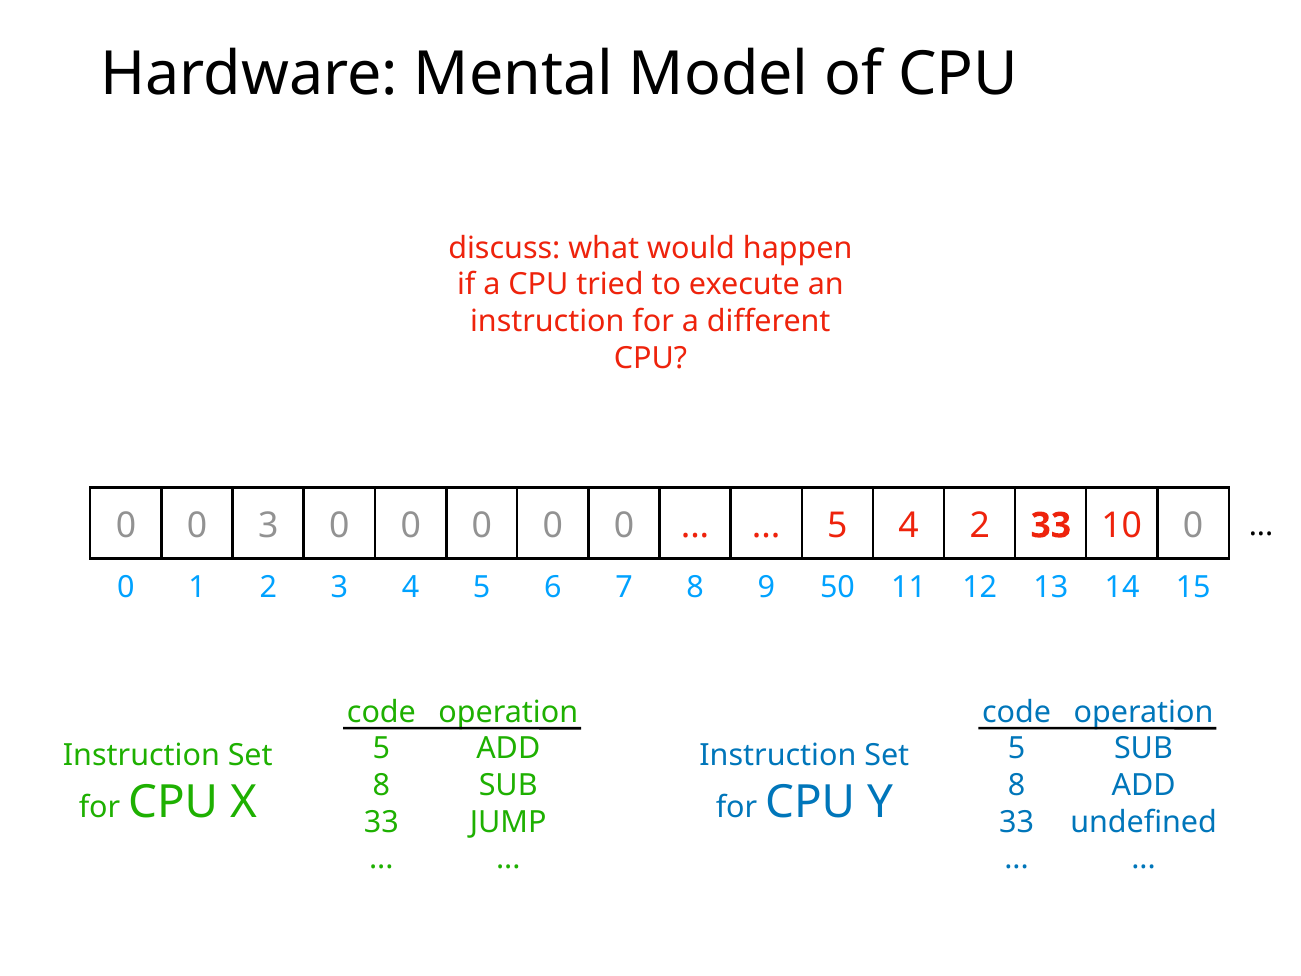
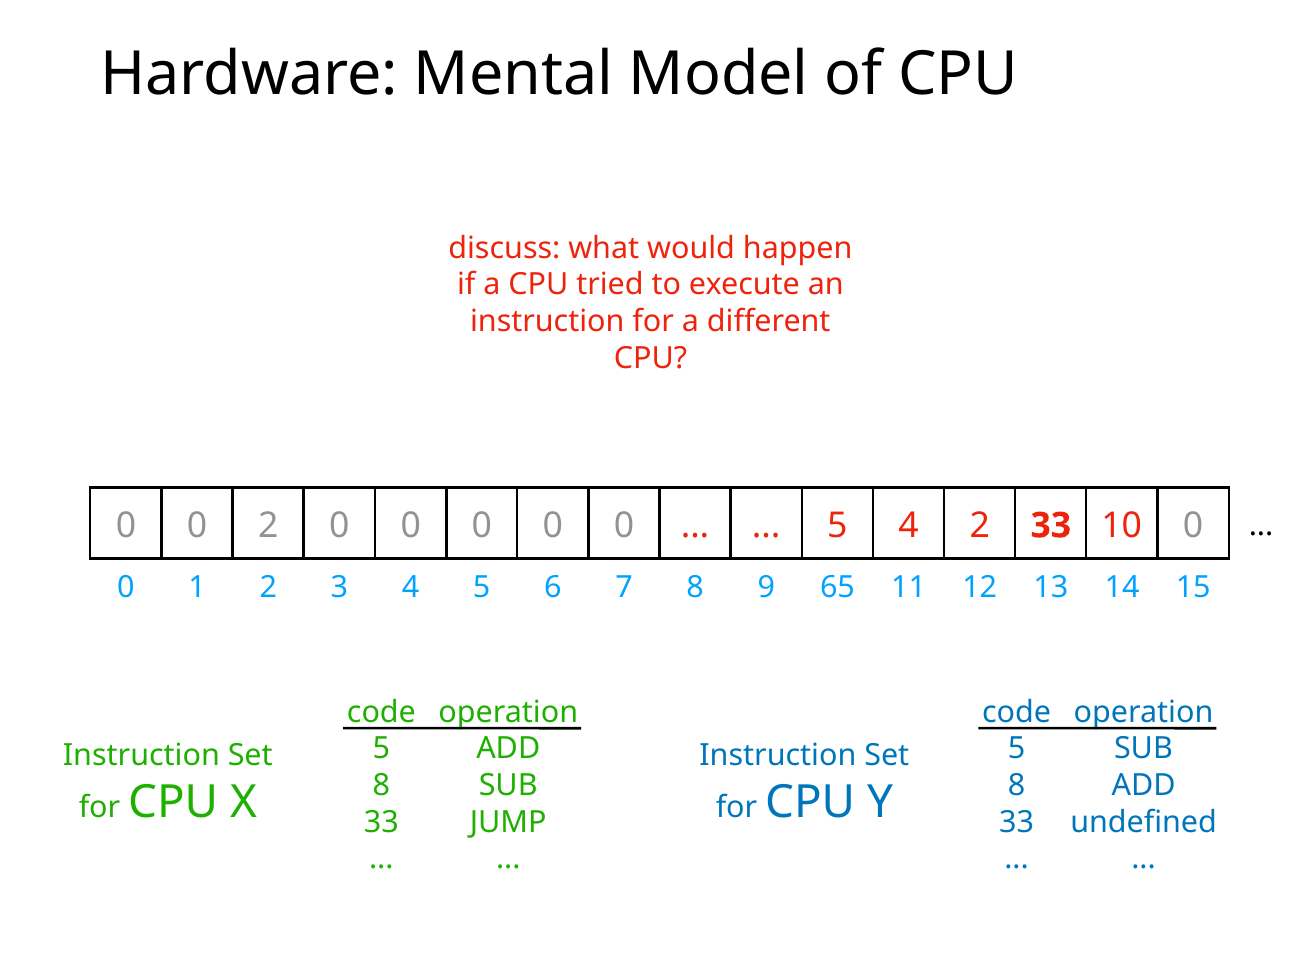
0 3: 3 -> 2
50: 50 -> 65
